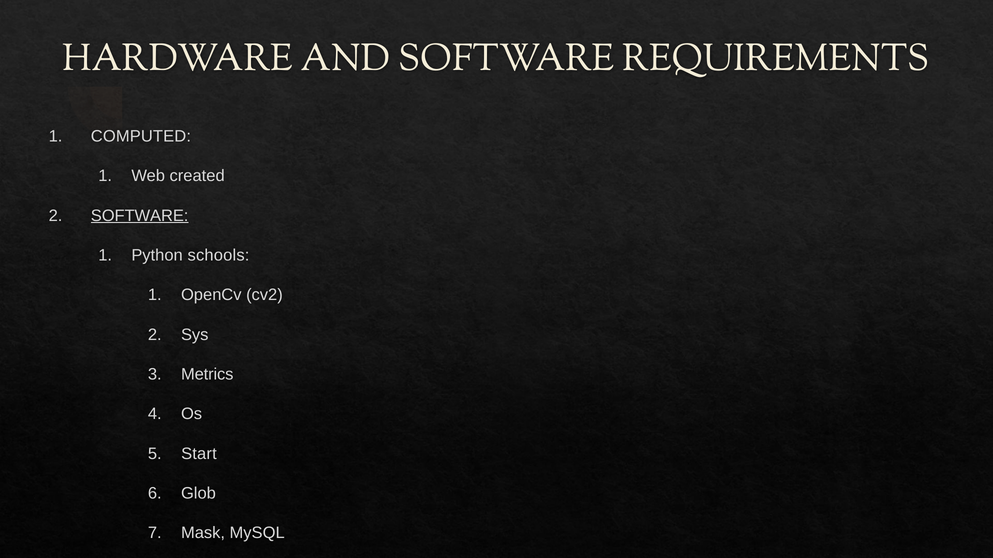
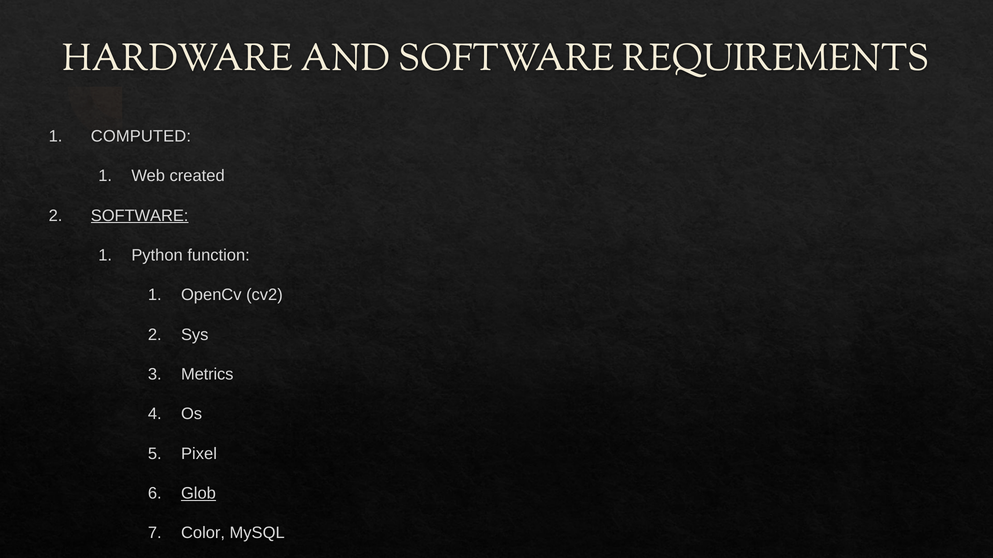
schools: schools -> function
Start: Start -> Pixel
Glob underline: none -> present
Mask: Mask -> Color
